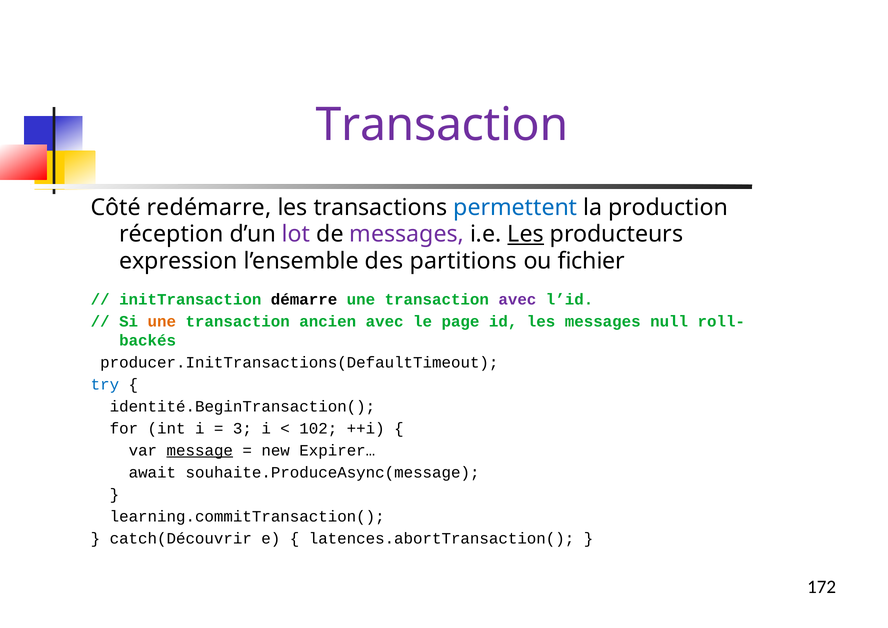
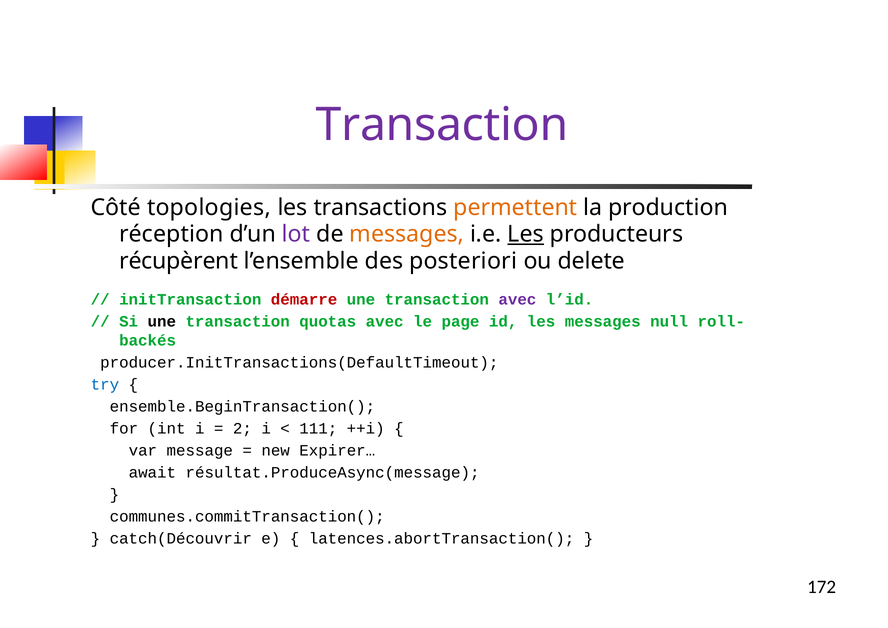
redémarre: redémarre -> topologies
permettent colour: blue -> orange
messages at (407, 234) colour: purple -> orange
expression: expression -> récupèrent
partitions: partitions -> posteriori
fichier: fichier -> delete
démarre colour: black -> red
une at (162, 321) colour: orange -> black
ancien: ancien -> quotas
identité.BeginTransaction(: identité.BeginTransaction( -> ensemble.BeginTransaction(
3: 3 -> 2
102: 102 -> 111
message underline: present -> none
souhaite.ProduceAsync(message: souhaite.ProduceAsync(message -> résultat.ProduceAsync(message
learning.commitTransaction(: learning.commitTransaction( -> communes.commitTransaction(
